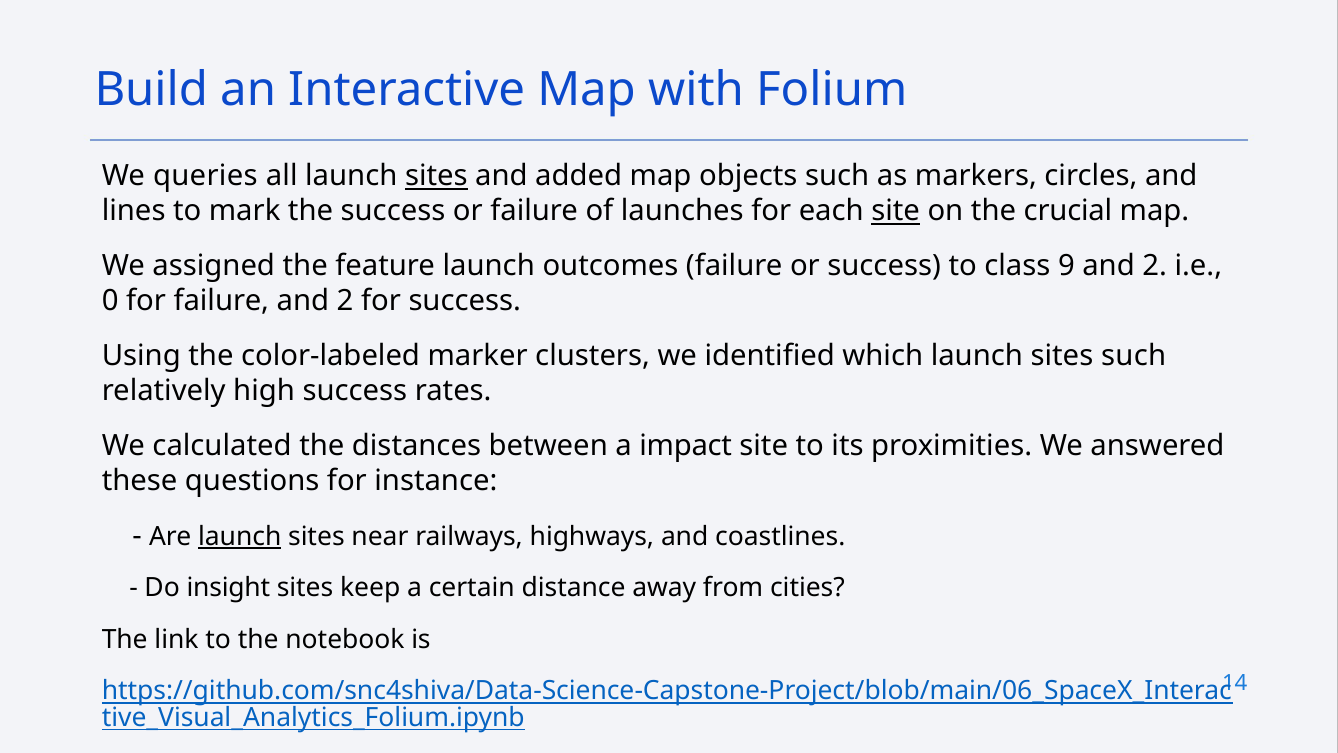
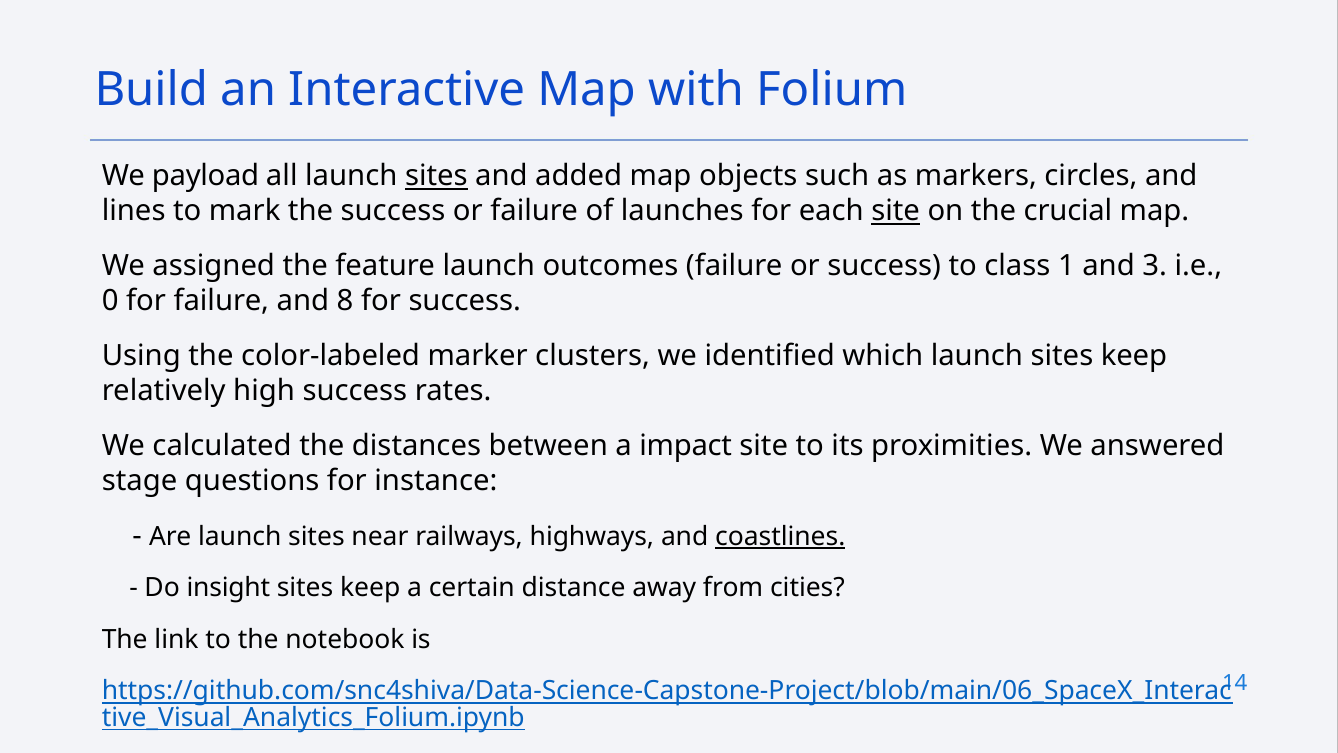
queries: queries -> payload
9: 9 -> 1
2 at (1155, 266): 2 -> 3
failure and 2: 2 -> 8
launch sites such: such -> keep
these: these -> stage
launch at (240, 536) underline: present -> none
coastlines underline: none -> present
